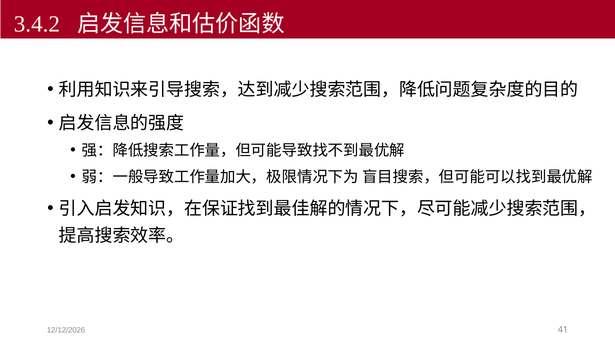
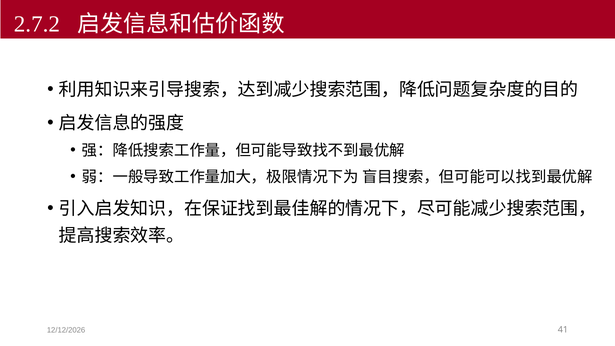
3.4.2: 3.4.2 -> 2.7.2
